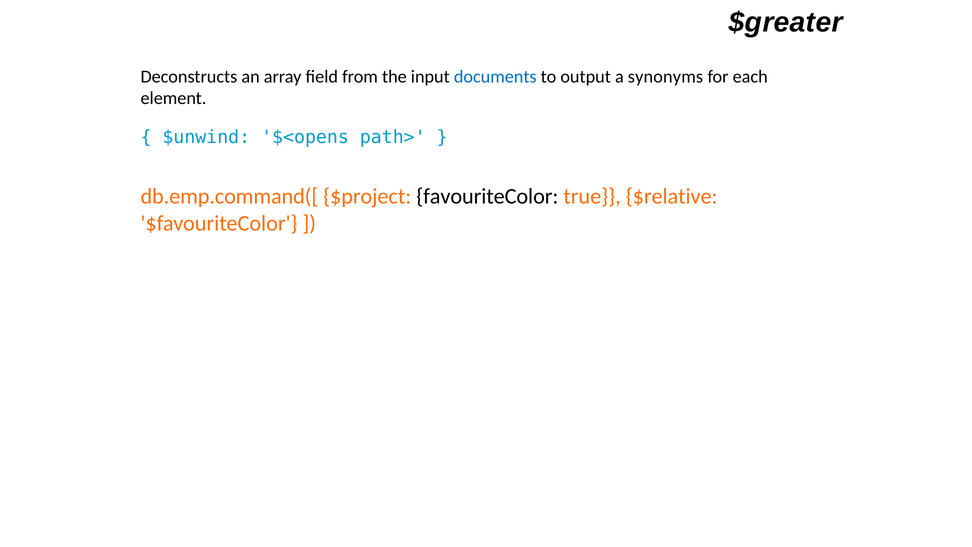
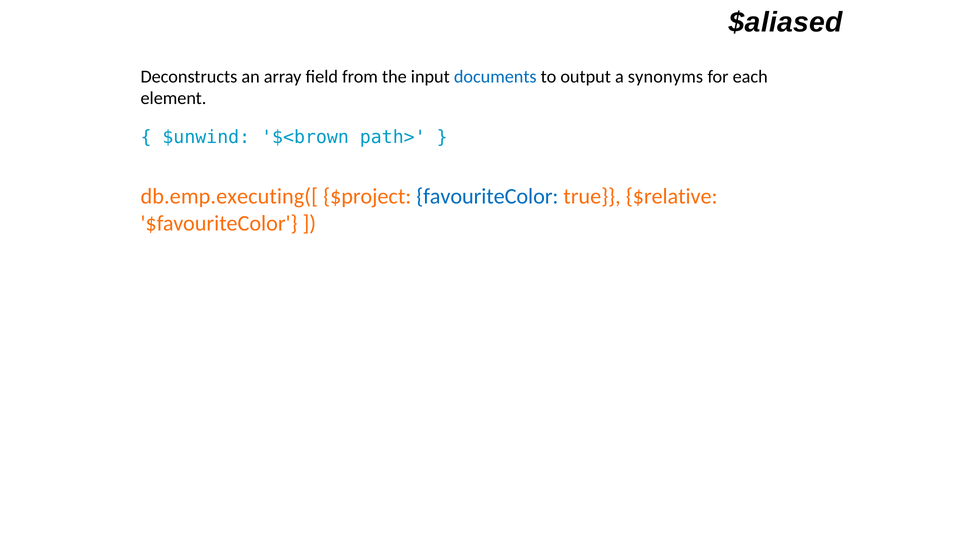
$greater: $greater -> $aliased
$<opens: $<opens -> $<brown
db.emp.command([: db.emp.command([ -> db.emp.executing([
favouriteColor colour: black -> blue
